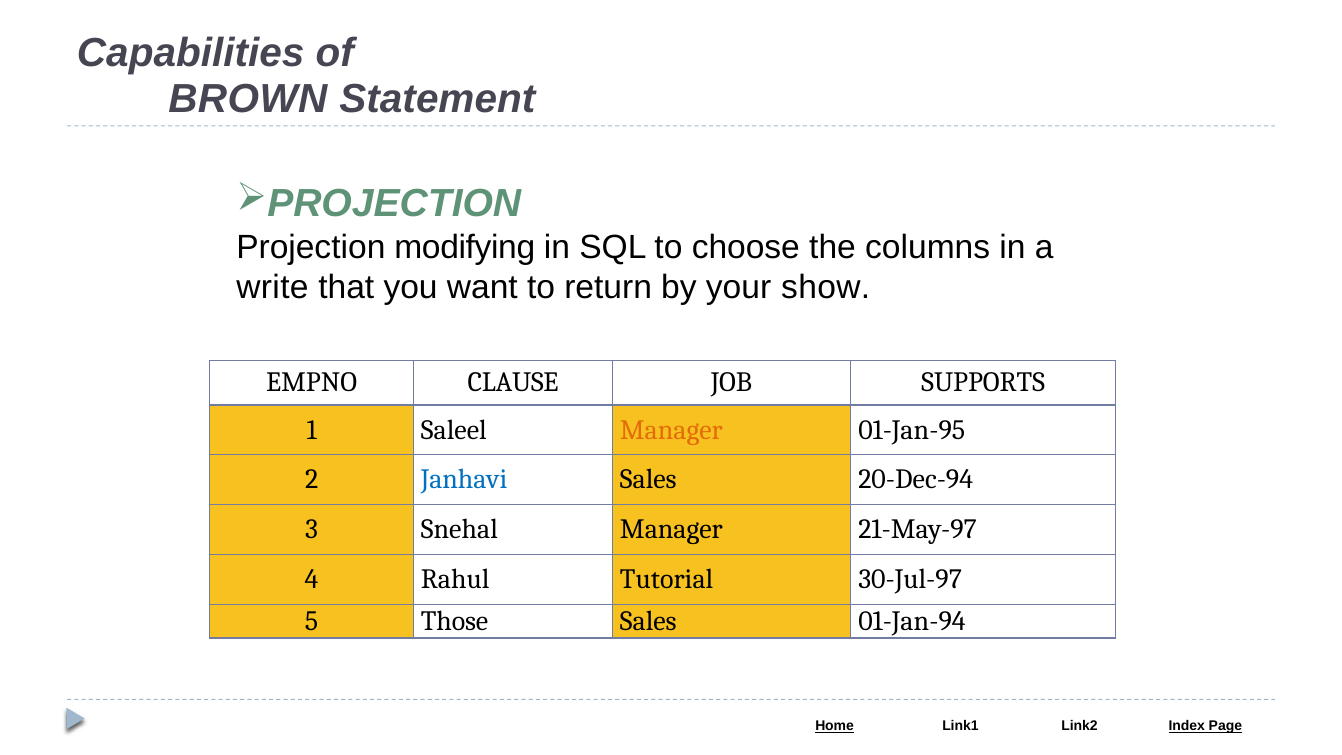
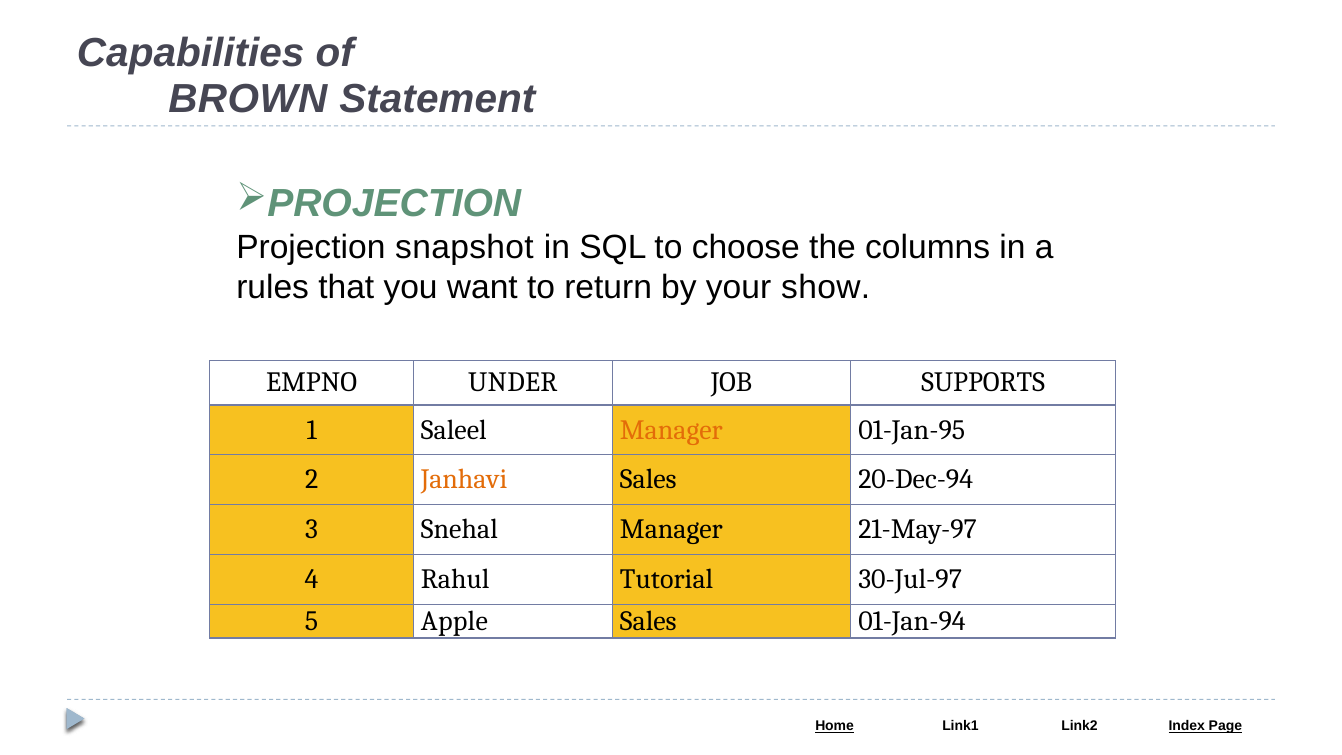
modifying: modifying -> snapshot
write: write -> rules
CLAUSE: CLAUSE -> UNDER
Janhavi colour: blue -> orange
Those: Those -> Apple
